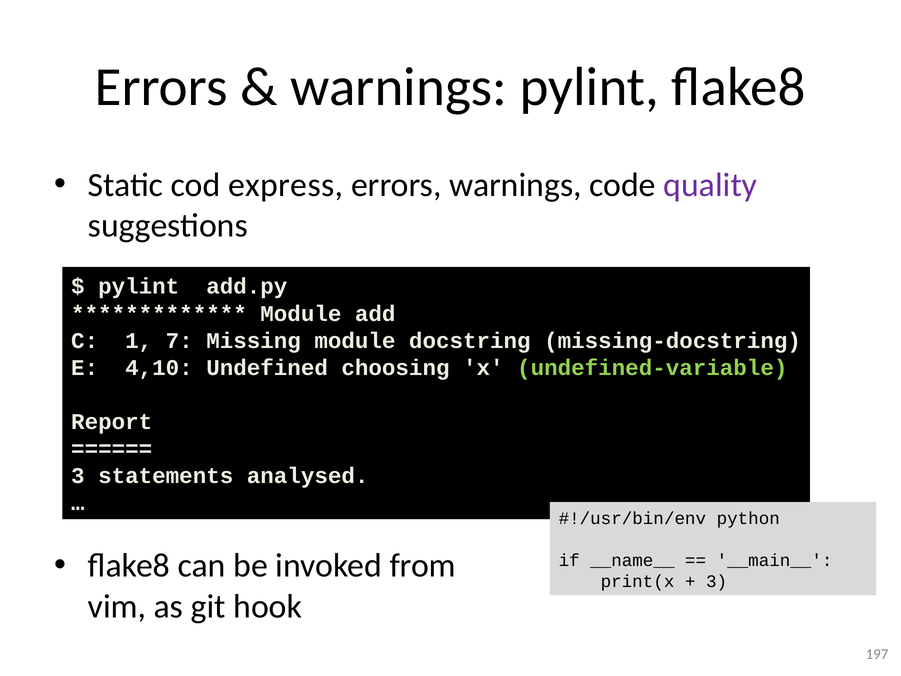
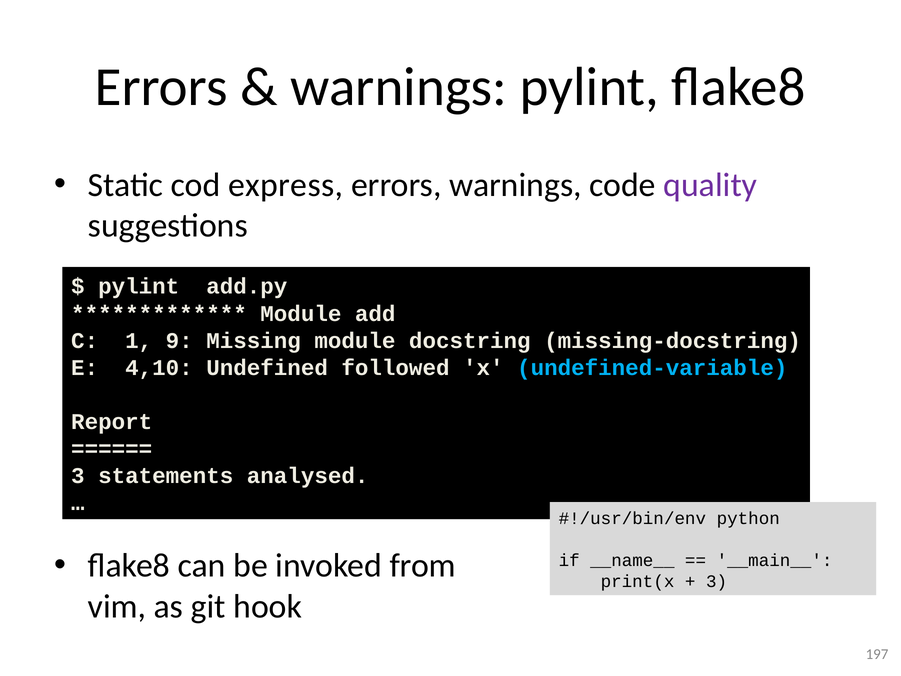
7: 7 -> 9
choosing: choosing -> followed
undefined-variable colour: light green -> light blue
